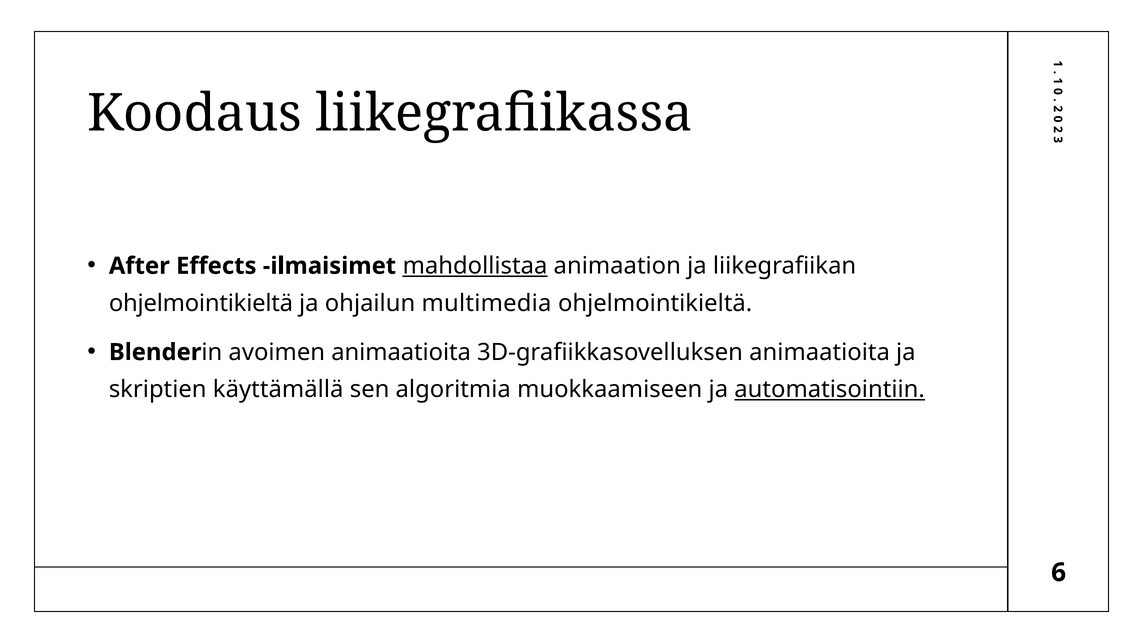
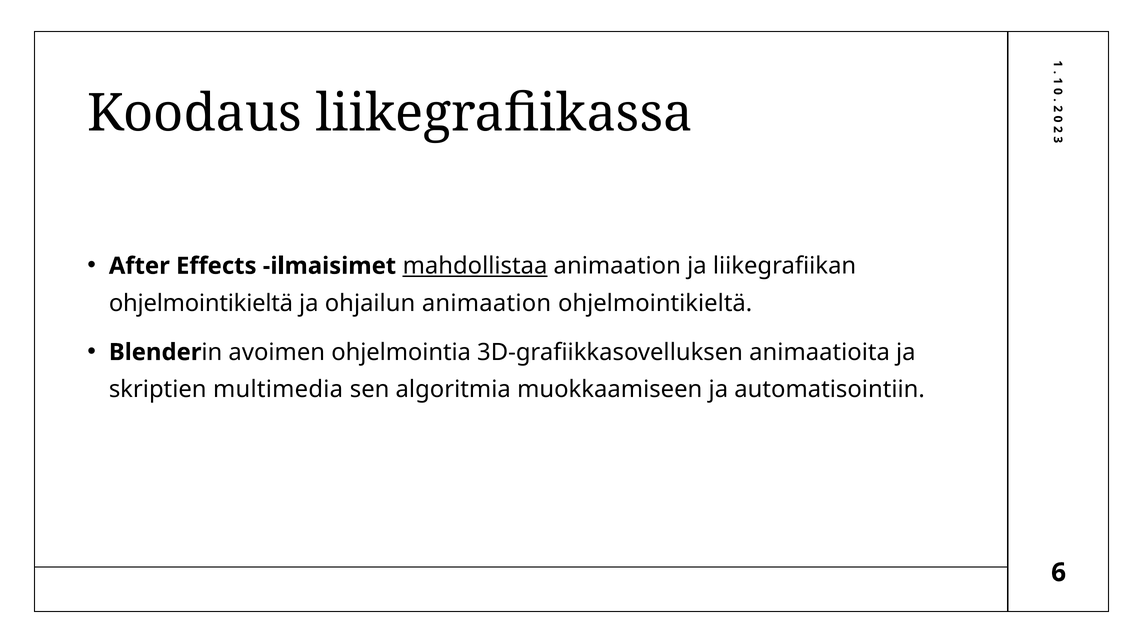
ohjailun multimedia: multimedia -> animaation
avoimen animaatioita: animaatioita -> ohjelmointia
käyttämällä: käyttämällä -> multimedia
automatisointiin underline: present -> none
